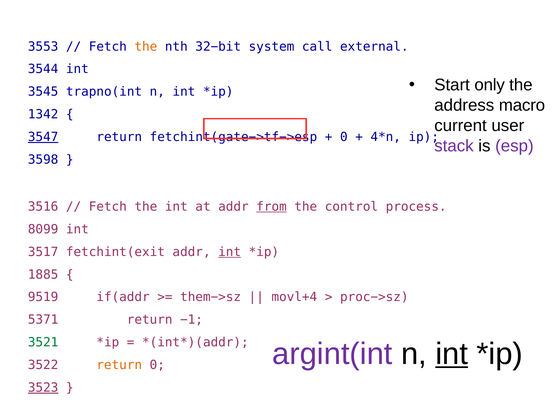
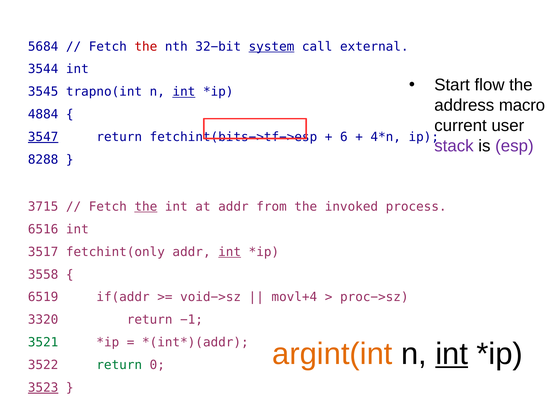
3553: 3553 -> 5684
the at (146, 46) colour: orange -> red
system underline: none -> present
only: only -> flow
int at (184, 92) underline: none -> present
1342: 1342 -> 4884
fetchint(gate−>tf−>esp: fetchint(gate−>tf−>esp -> fetchint(bits−>tf−>esp
0 at (344, 137): 0 -> 6
3598: 3598 -> 8288
3516: 3516 -> 3715
the at (146, 206) underline: none -> present
from underline: present -> none
control: control -> invoked
8099: 8099 -> 6516
fetchint(exit: fetchint(exit -> fetchint(only
1885: 1885 -> 3558
9519: 9519 -> 6519
them−>sz: them−>sz -> void−>sz
5371: 5371 -> 3320
argint(int colour: purple -> orange
return at (119, 365) colour: orange -> green
